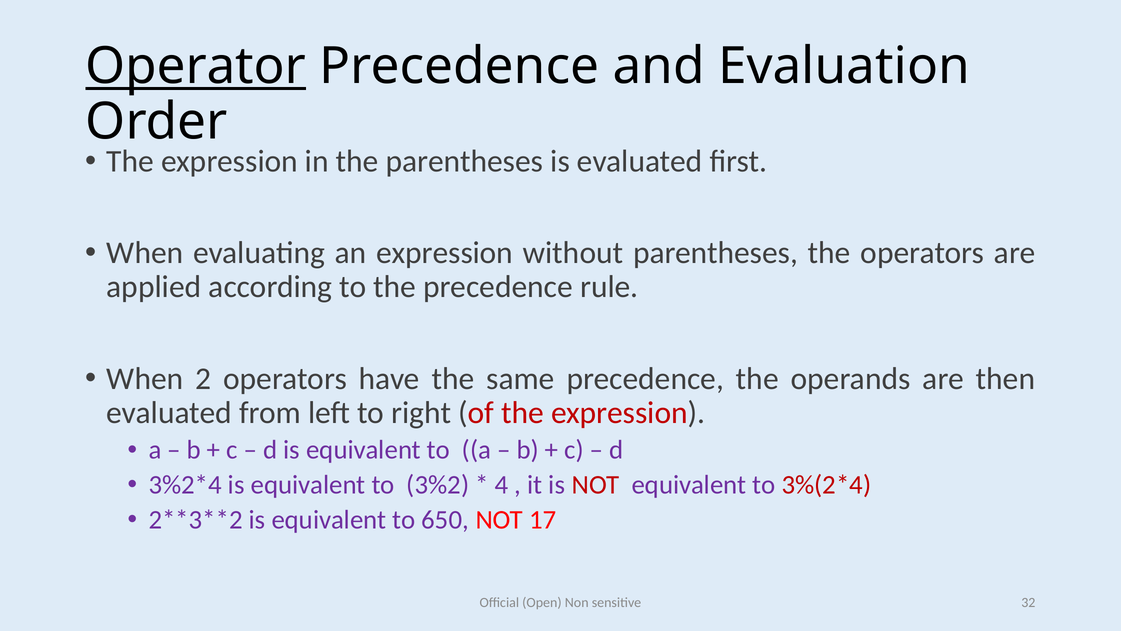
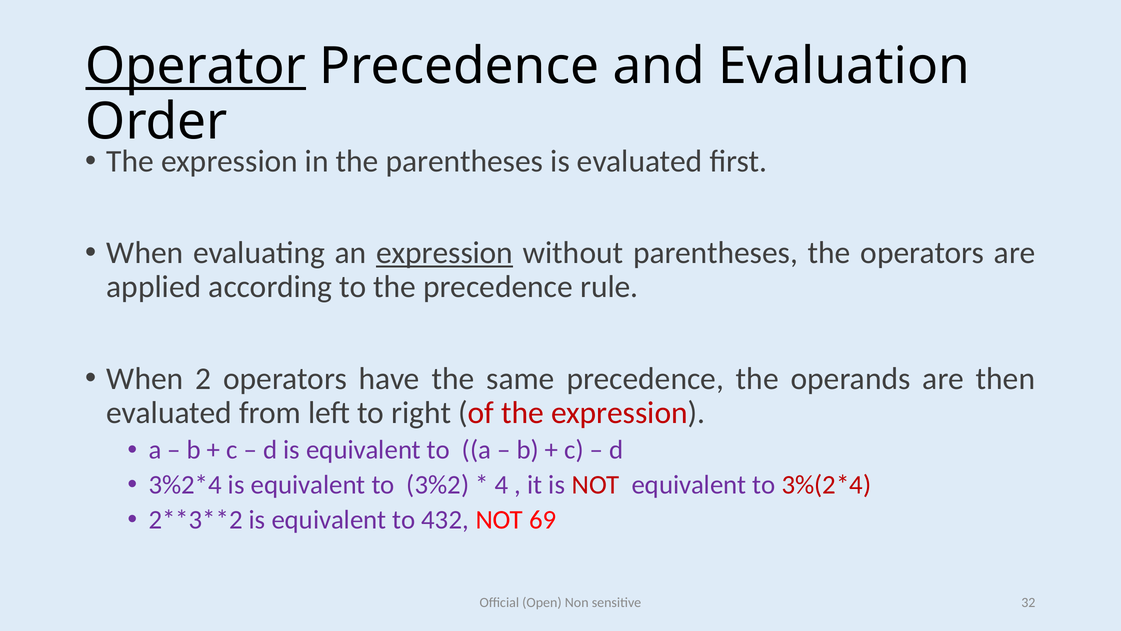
expression at (445, 253) underline: none -> present
650: 650 -> 432
17: 17 -> 69
